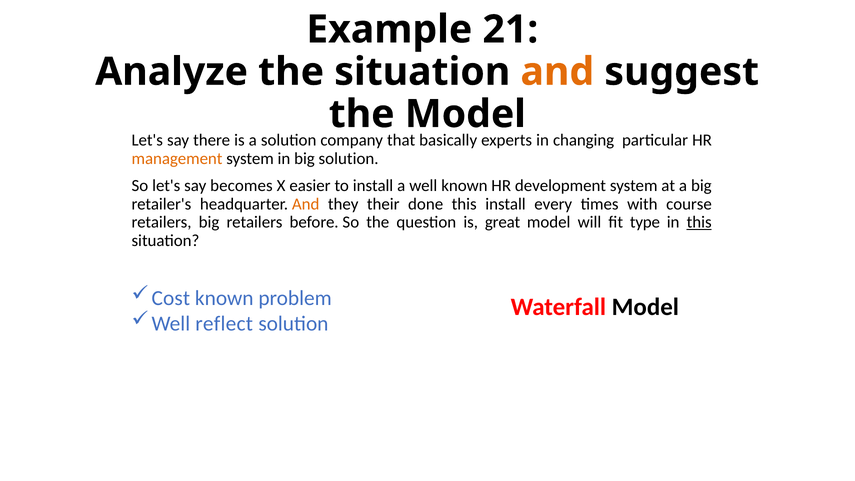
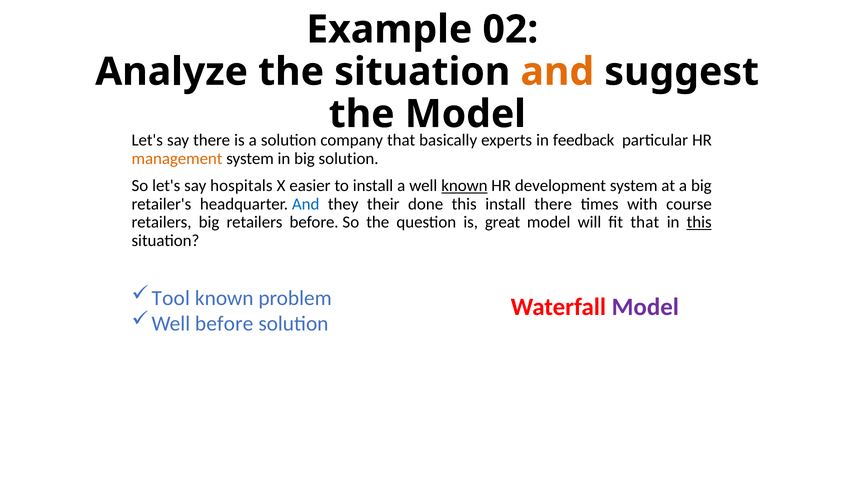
21: 21 -> 02
changing: changing -> feedback
becomes: becomes -> hospitals
known at (464, 186) underline: none -> present
And at (306, 204) colour: orange -> blue
install every: every -> there
fit type: type -> that
Cost: Cost -> Tool
Model at (645, 307) colour: black -> purple
Well reflect: reflect -> before
